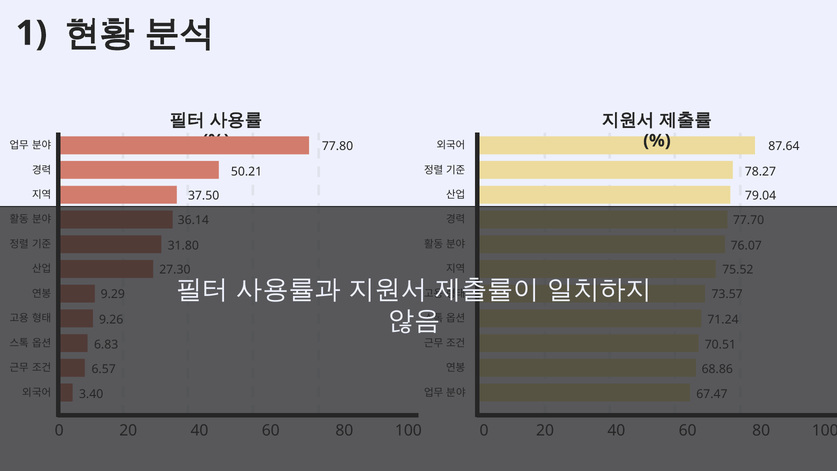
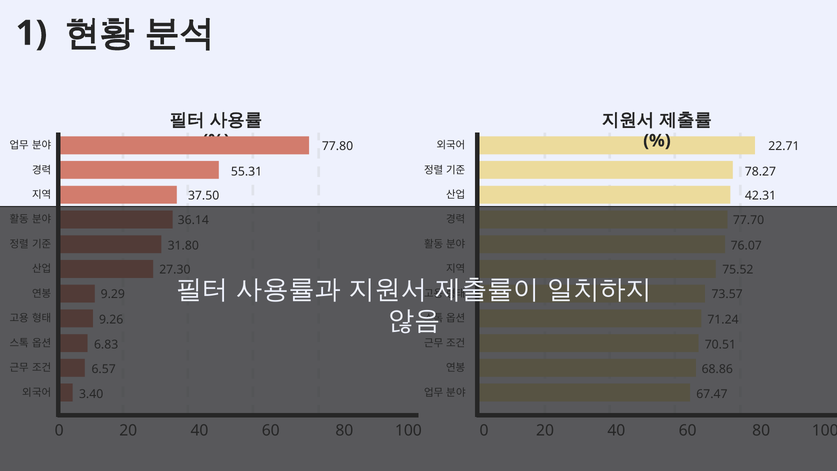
87.64: 87.64 -> 22.71
50.21: 50.21 -> 55.31
79.04: 79.04 -> 42.31
